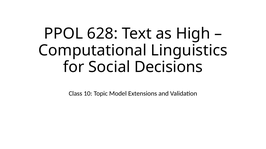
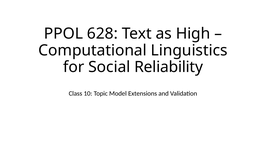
Decisions: Decisions -> Reliability
